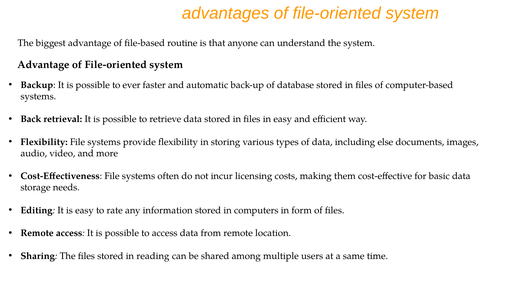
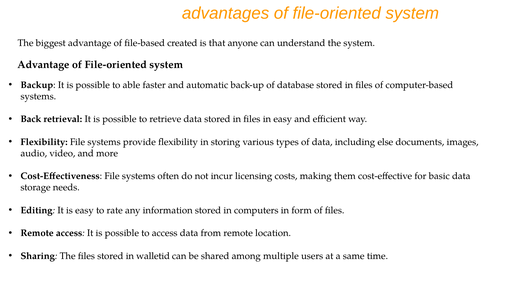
routine: routine -> created
ever: ever -> able
reading: reading -> walletid
